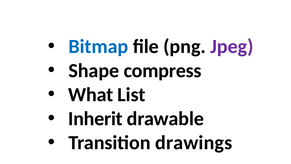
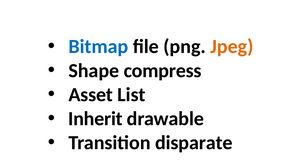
Jpeg colour: purple -> orange
What: What -> Asset
drawings: drawings -> disparate
